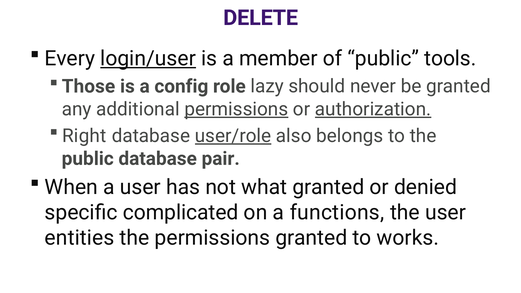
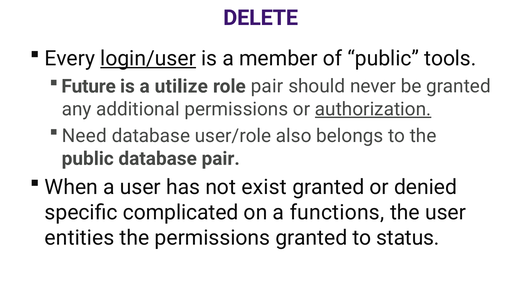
Those: Those -> Future
config: config -> utilize
role lazy: lazy -> pair
permissions at (236, 109) underline: present -> none
Right: Right -> Need
user/role underline: present -> none
what: what -> exist
works: works -> status
